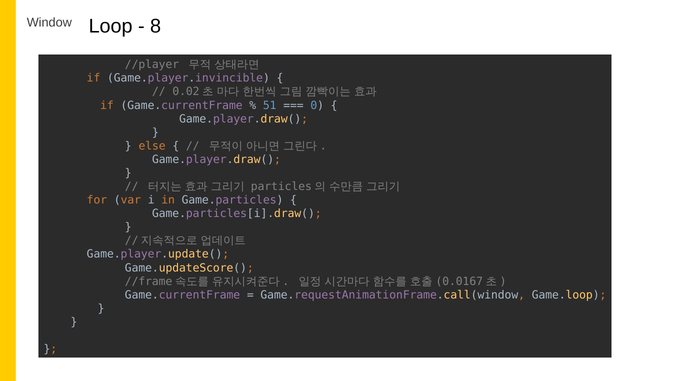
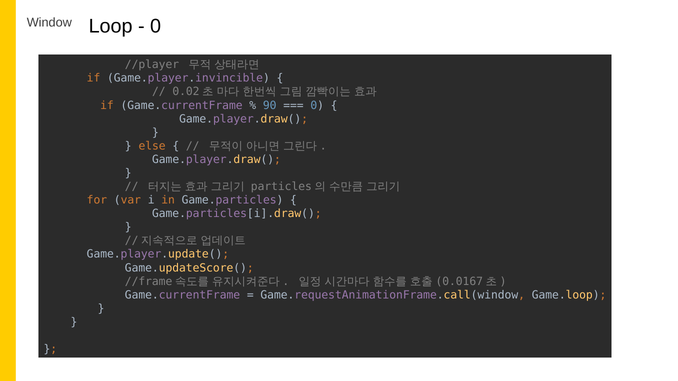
8 at (156, 26): 8 -> 0
51: 51 -> 90
